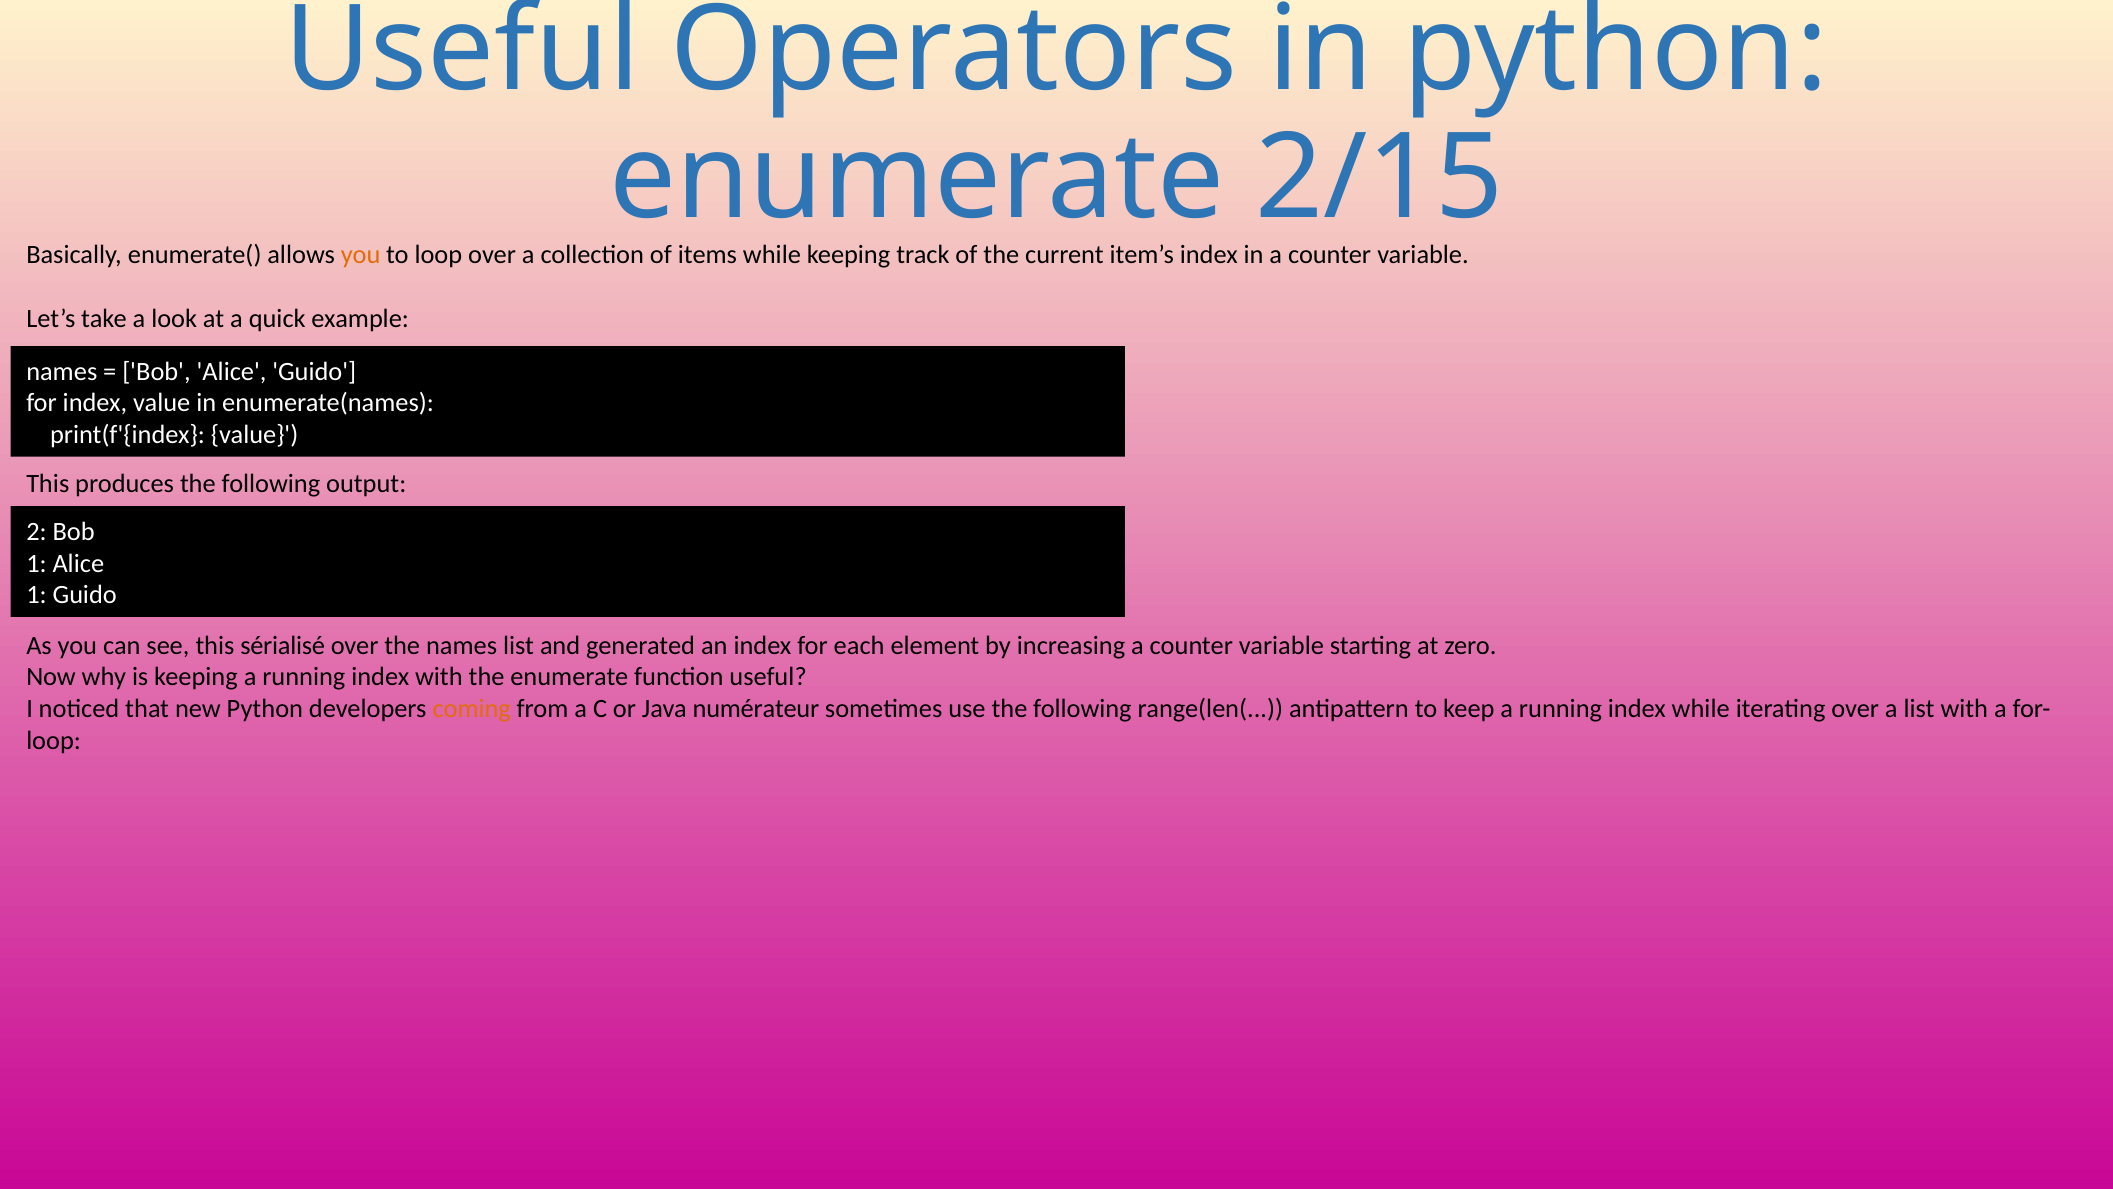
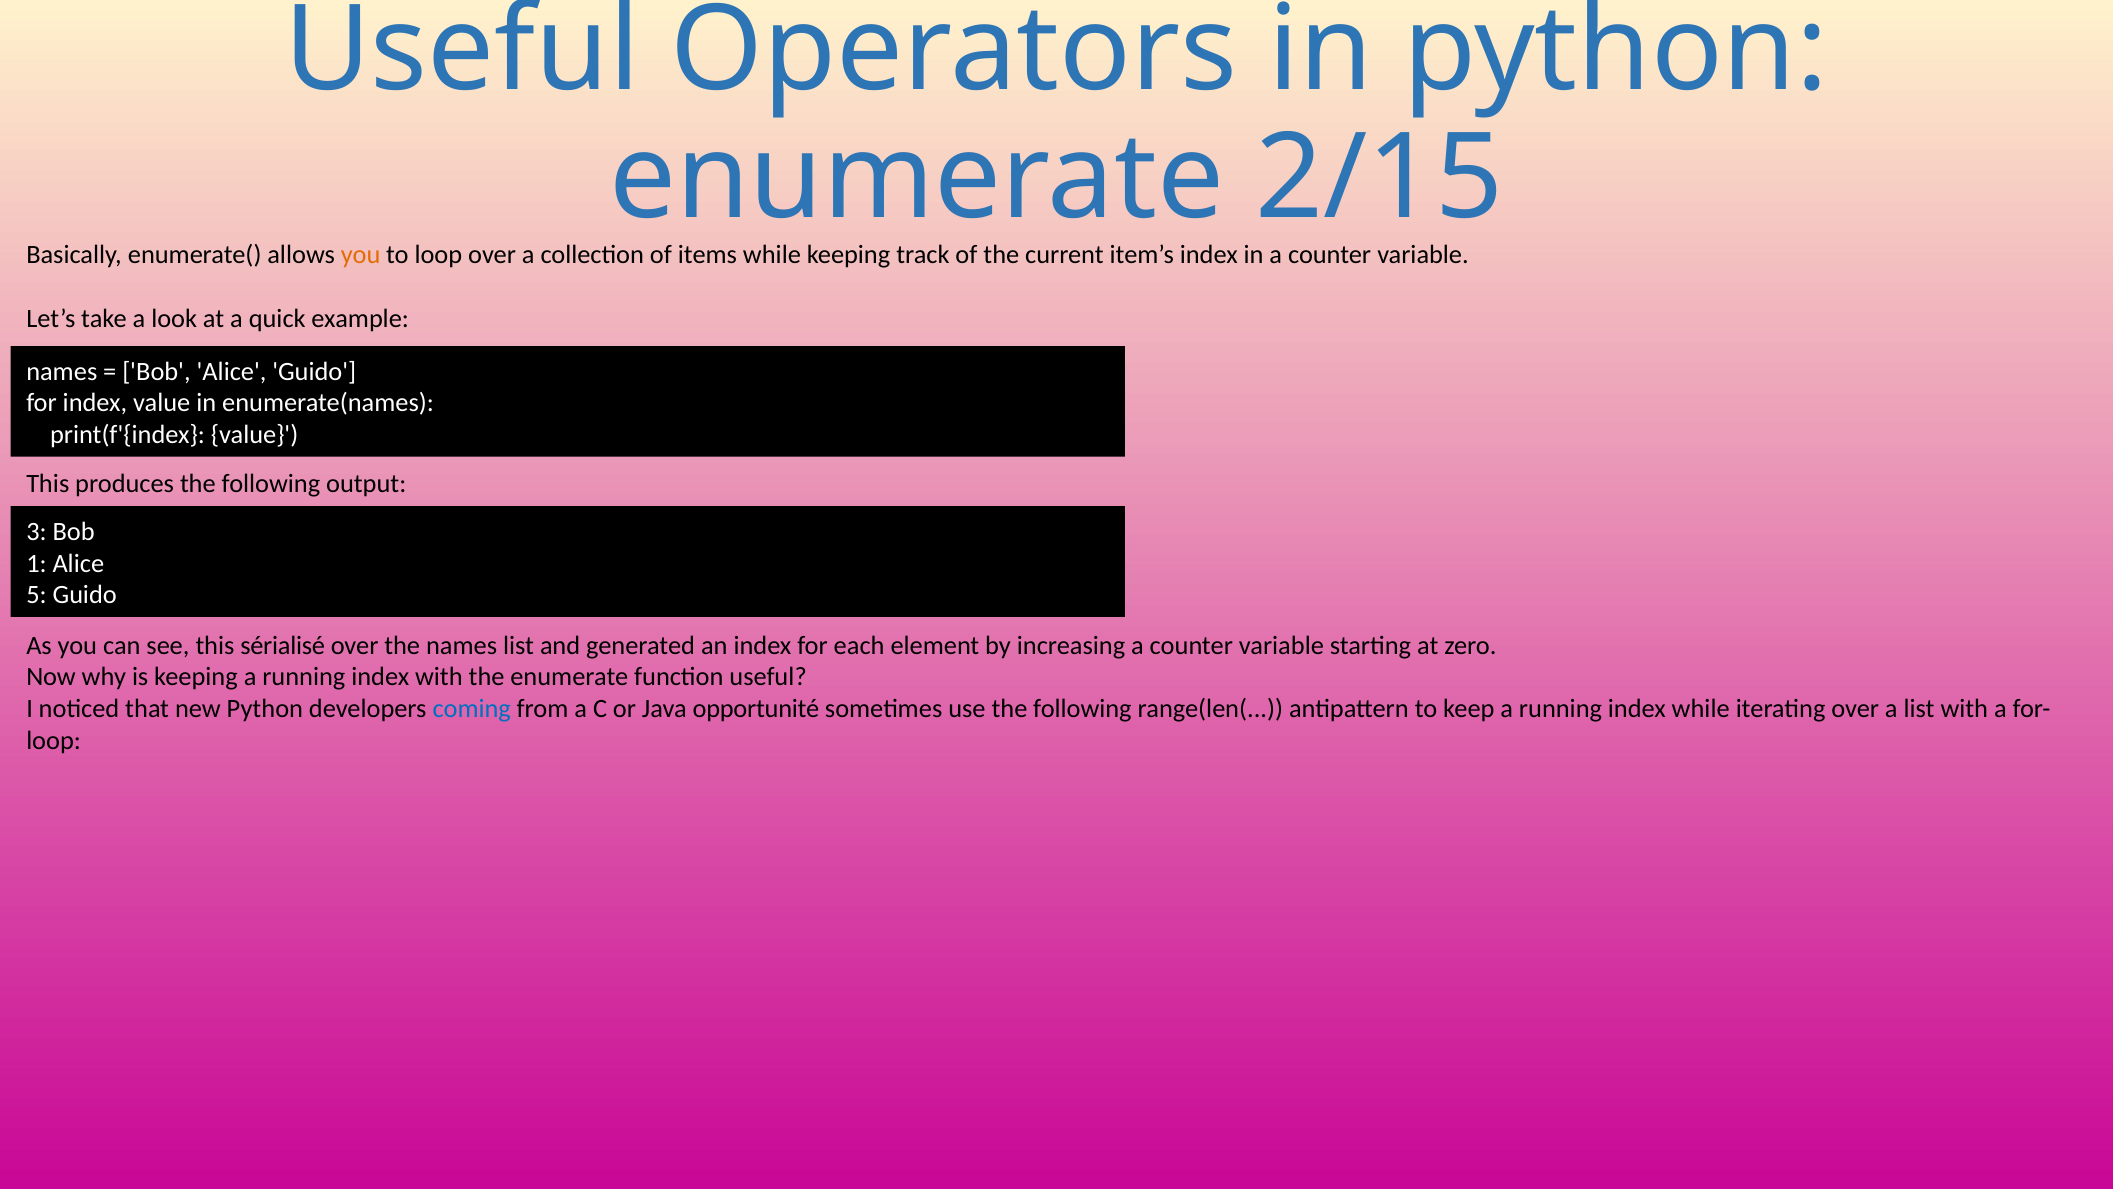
2: 2 -> 3
1 at (36, 595): 1 -> 5
coming colour: orange -> blue
numérateur: numérateur -> opportunité
